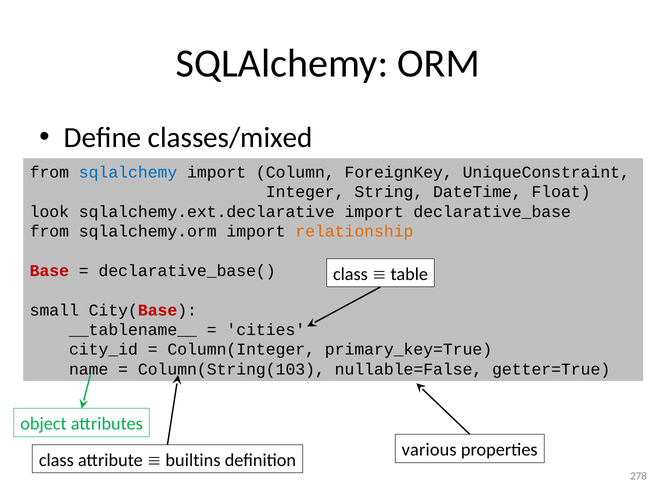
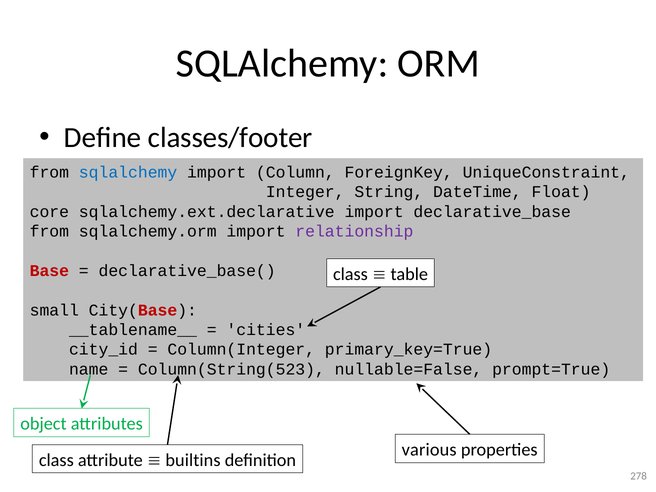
classes/mixed: classes/mixed -> classes/footer
look: look -> core
relationship colour: orange -> purple
Column(String(103: Column(String(103 -> Column(String(523
getter=True: getter=True -> prompt=True
